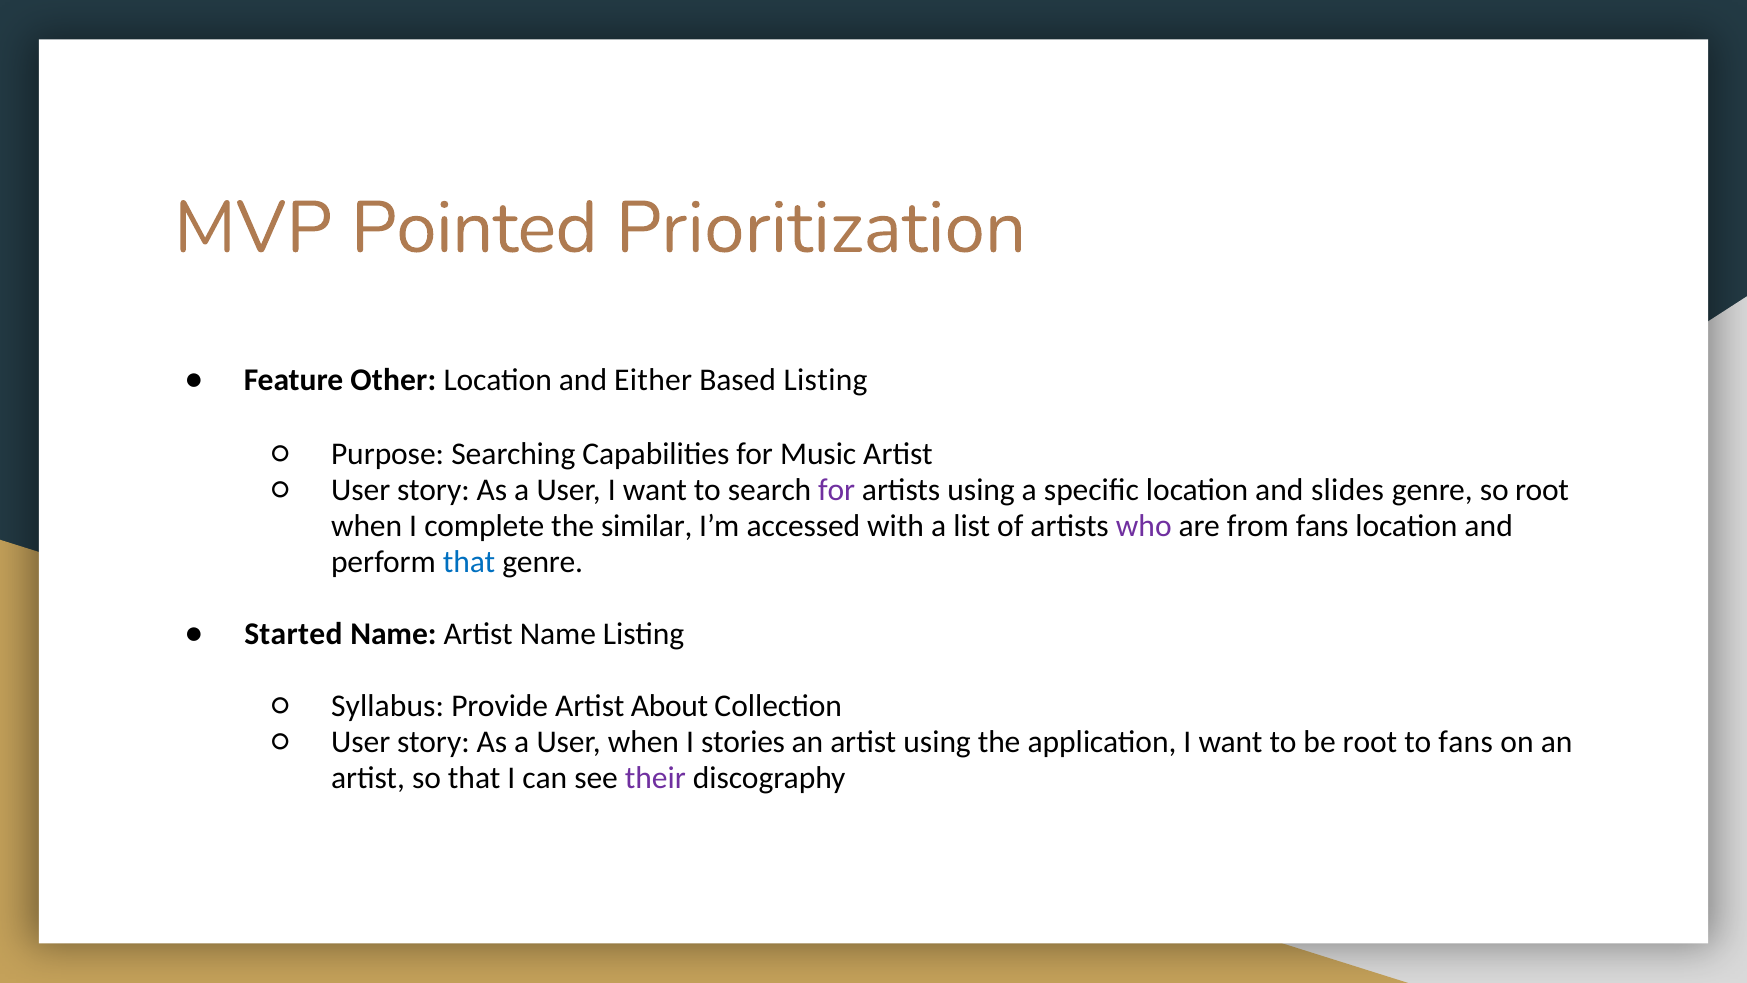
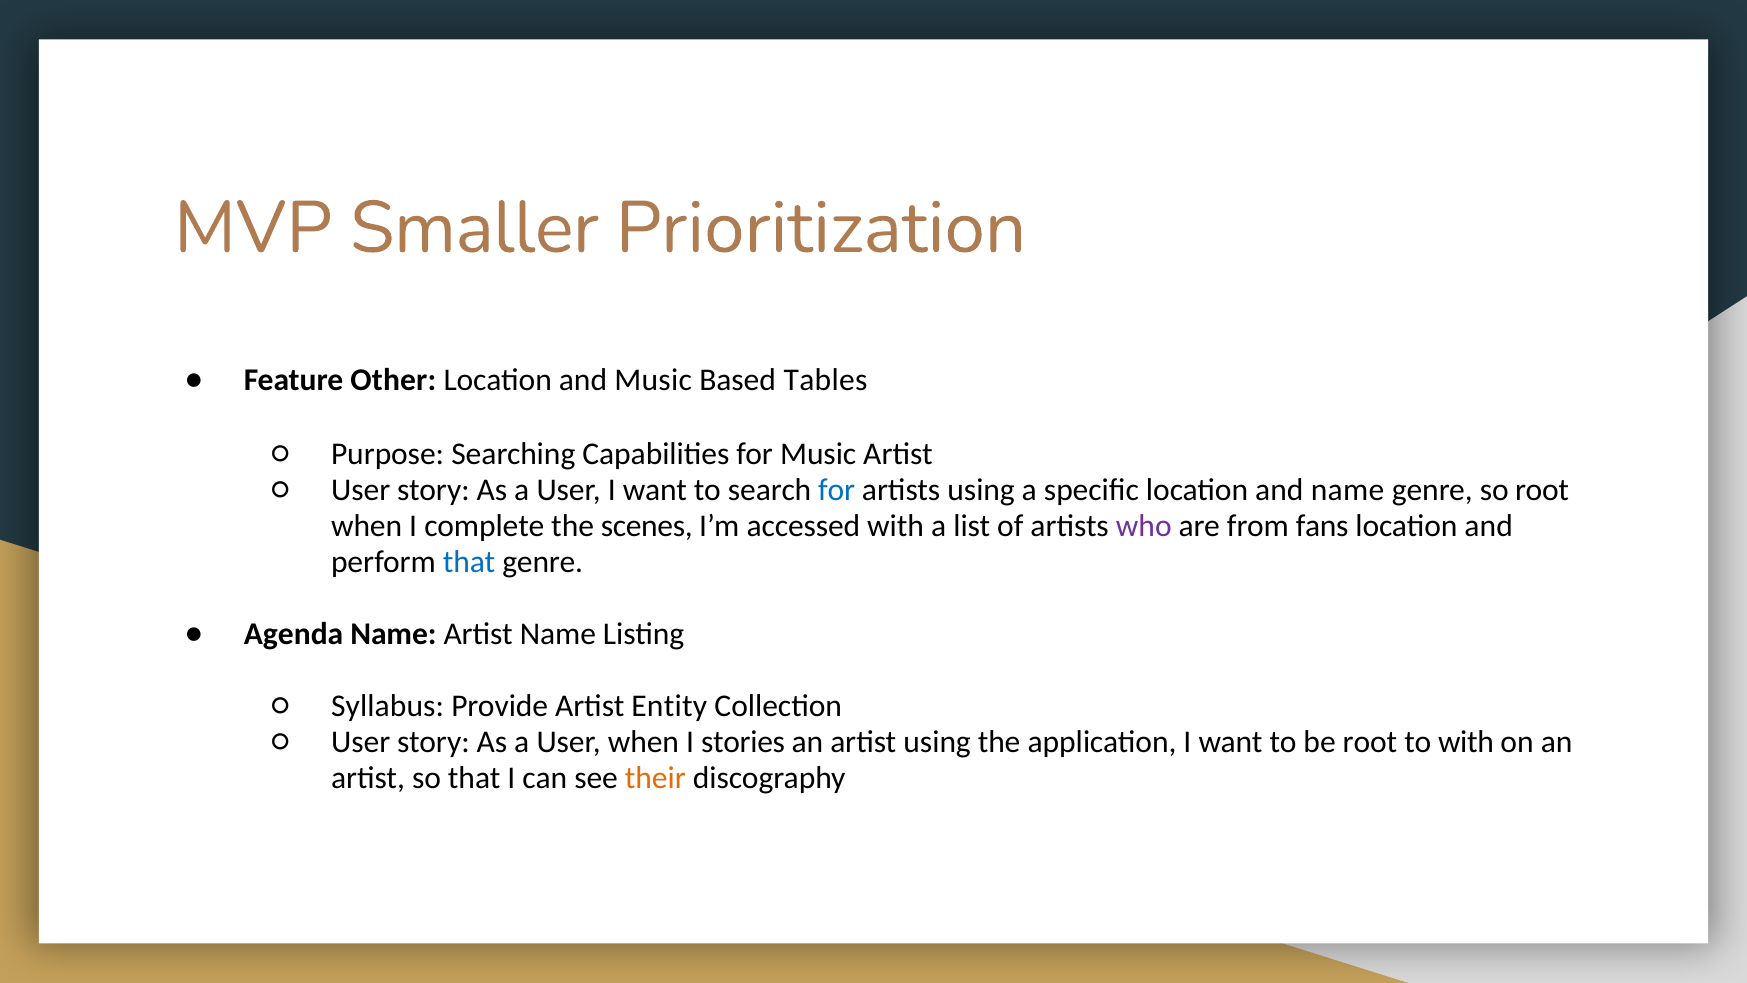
Pointed: Pointed -> Smaller
and Either: Either -> Music
Based Listing: Listing -> Tables
for at (837, 490) colour: purple -> blue
and slides: slides -> name
similar: similar -> scenes
Started: Started -> Agenda
About: About -> Entity
to fans: fans -> with
their colour: purple -> orange
